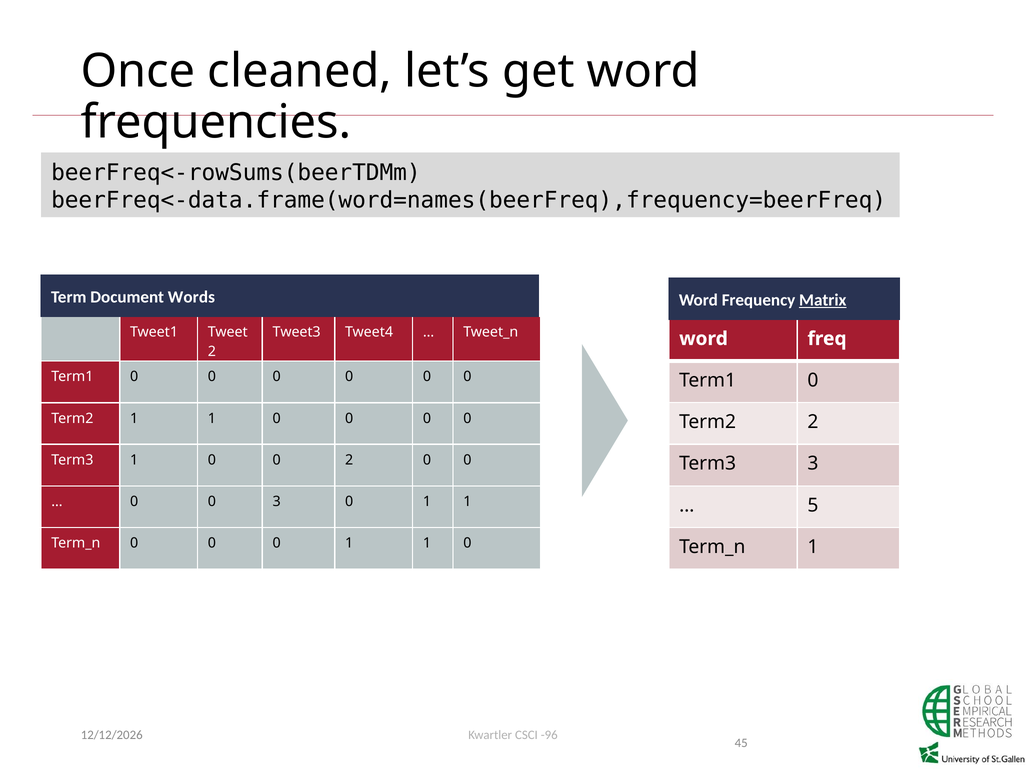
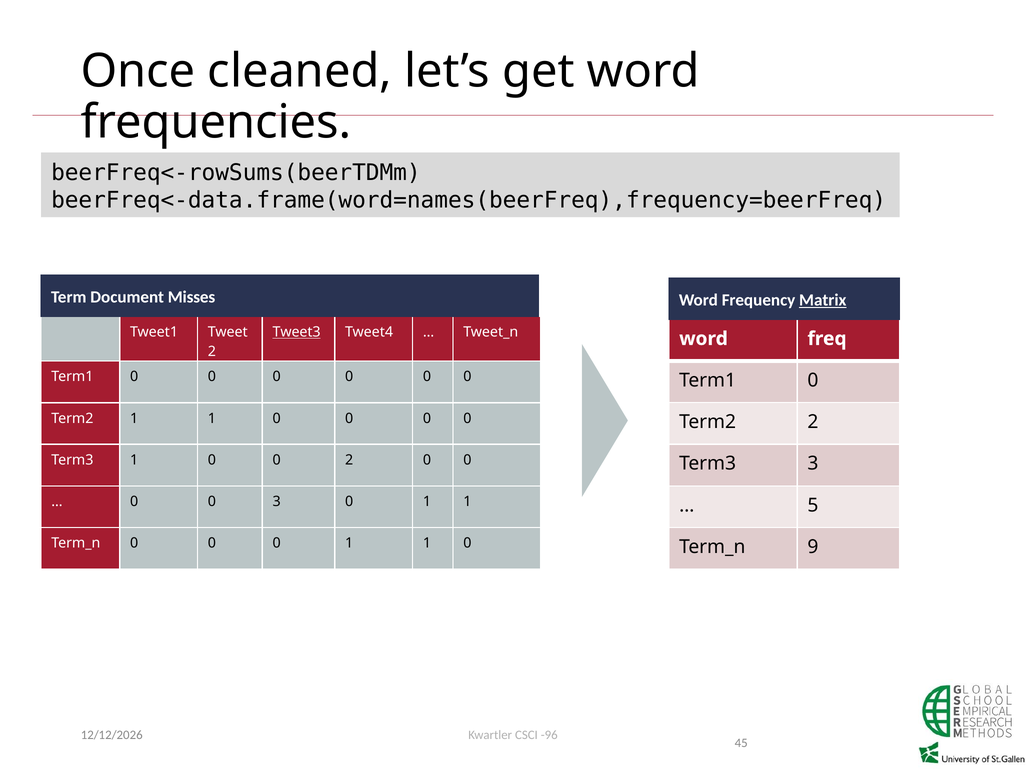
Words: Words -> Misses
Tweet3 underline: none -> present
1 at (813, 546): 1 -> 9
